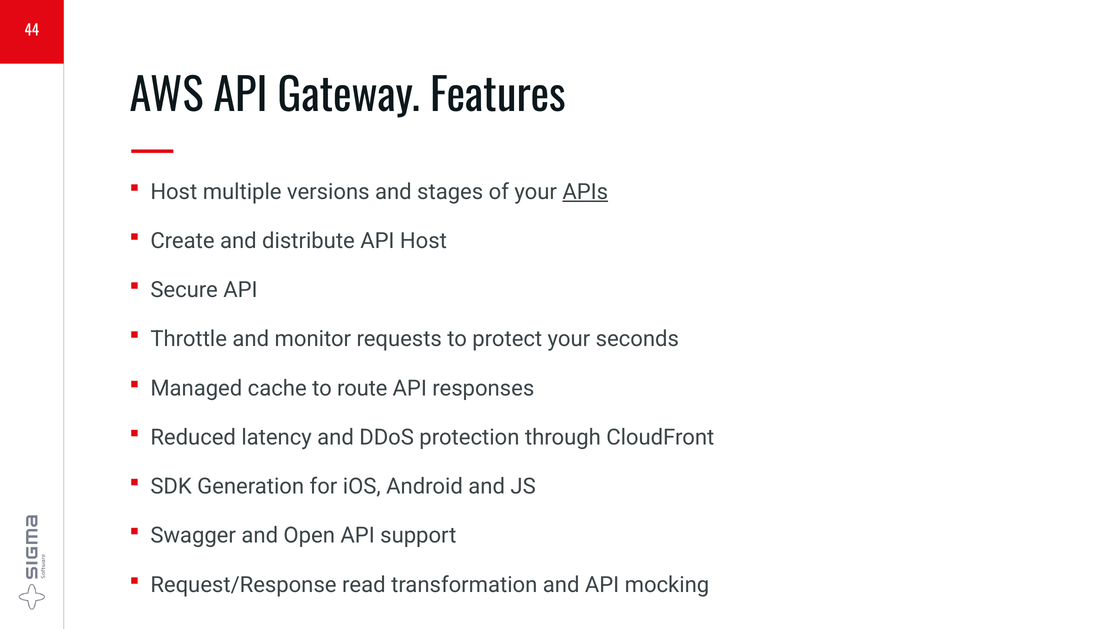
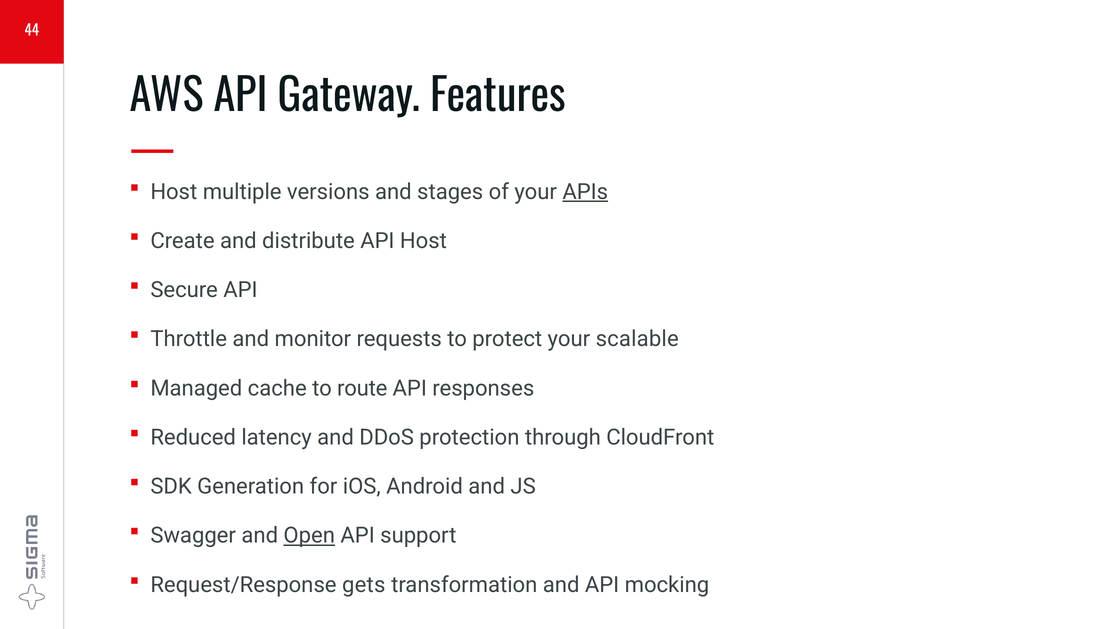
seconds: seconds -> scalable
Open underline: none -> present
read: read -> gets
